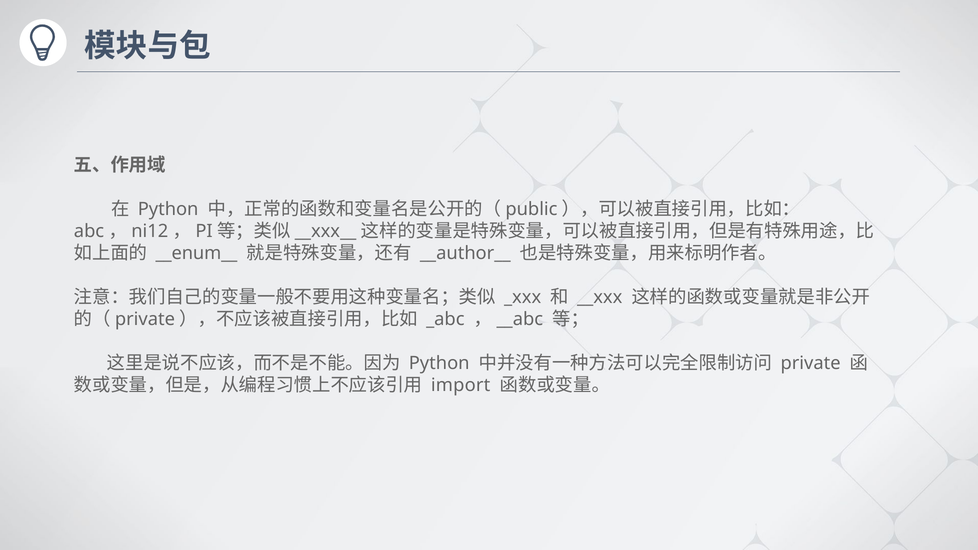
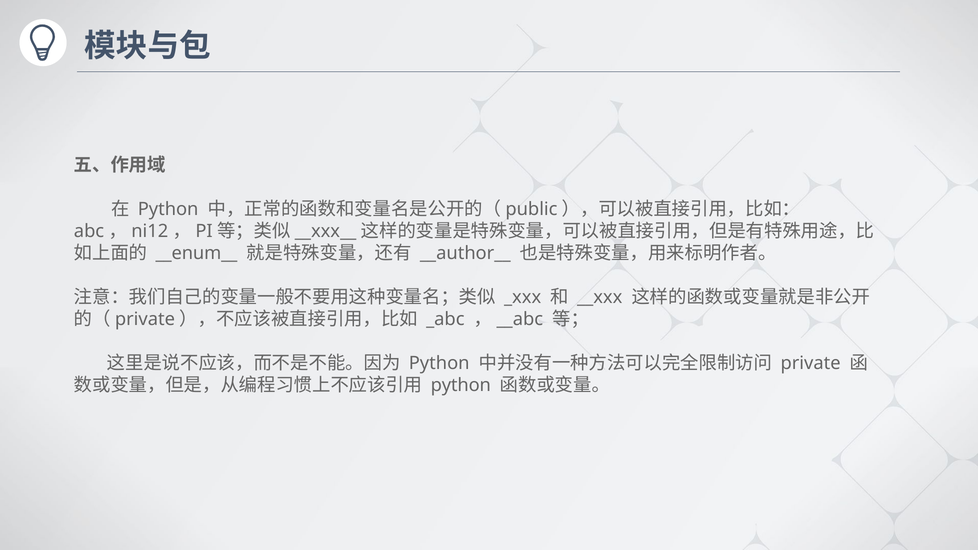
import at (461, 385): import -> python
